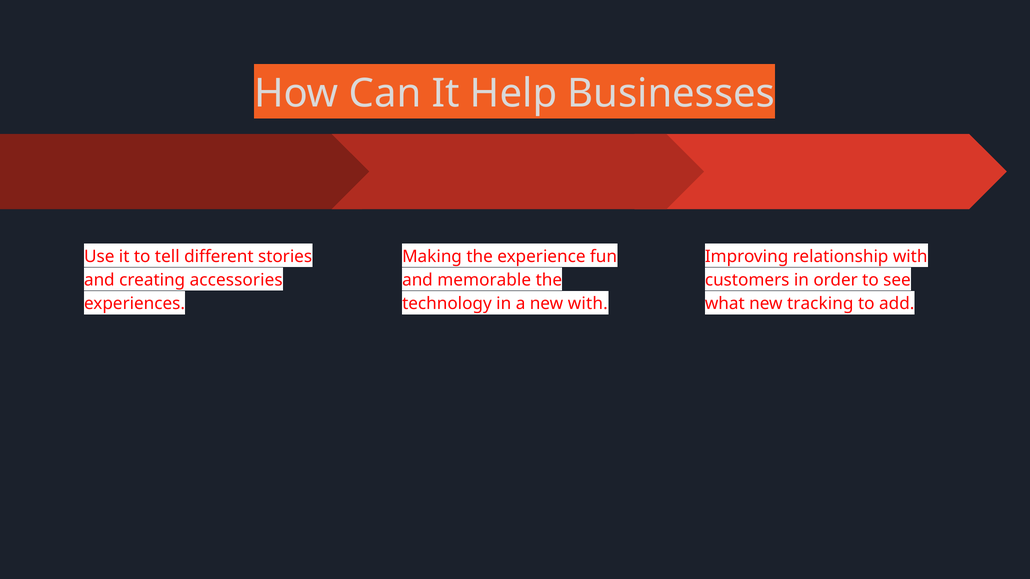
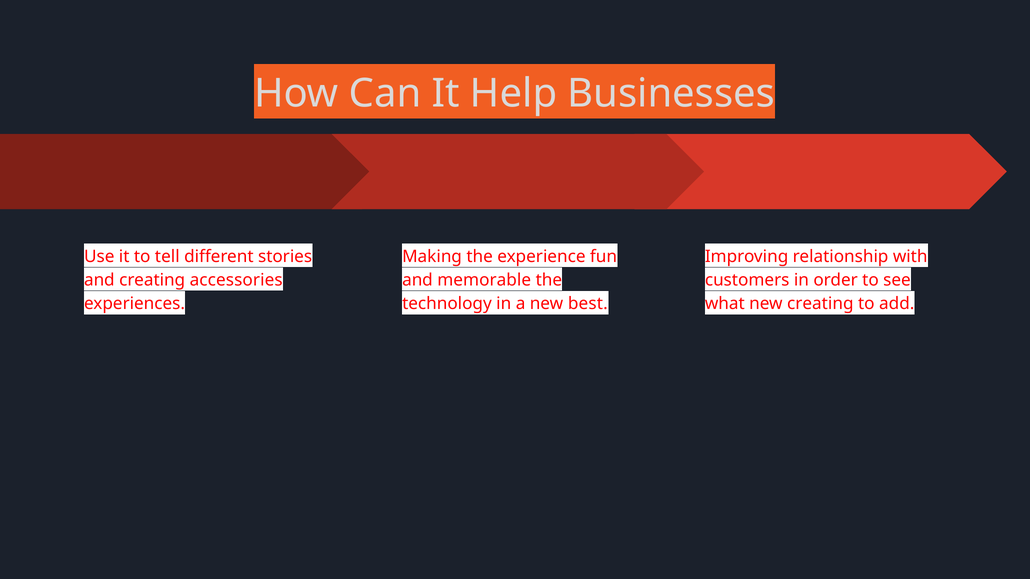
new with: with -> best
new tracking: tracking -> creating
